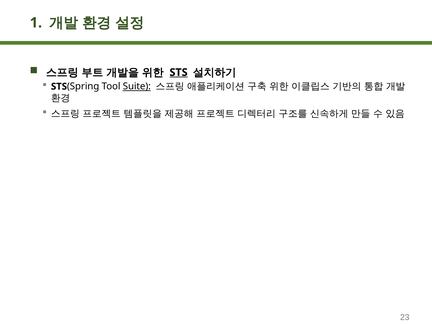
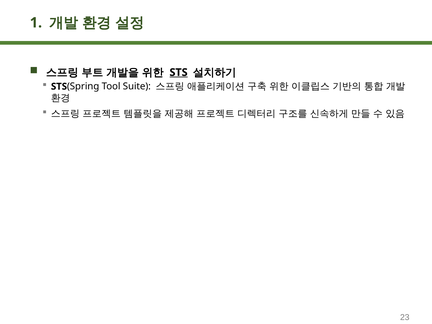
Suite underline: present -> none
